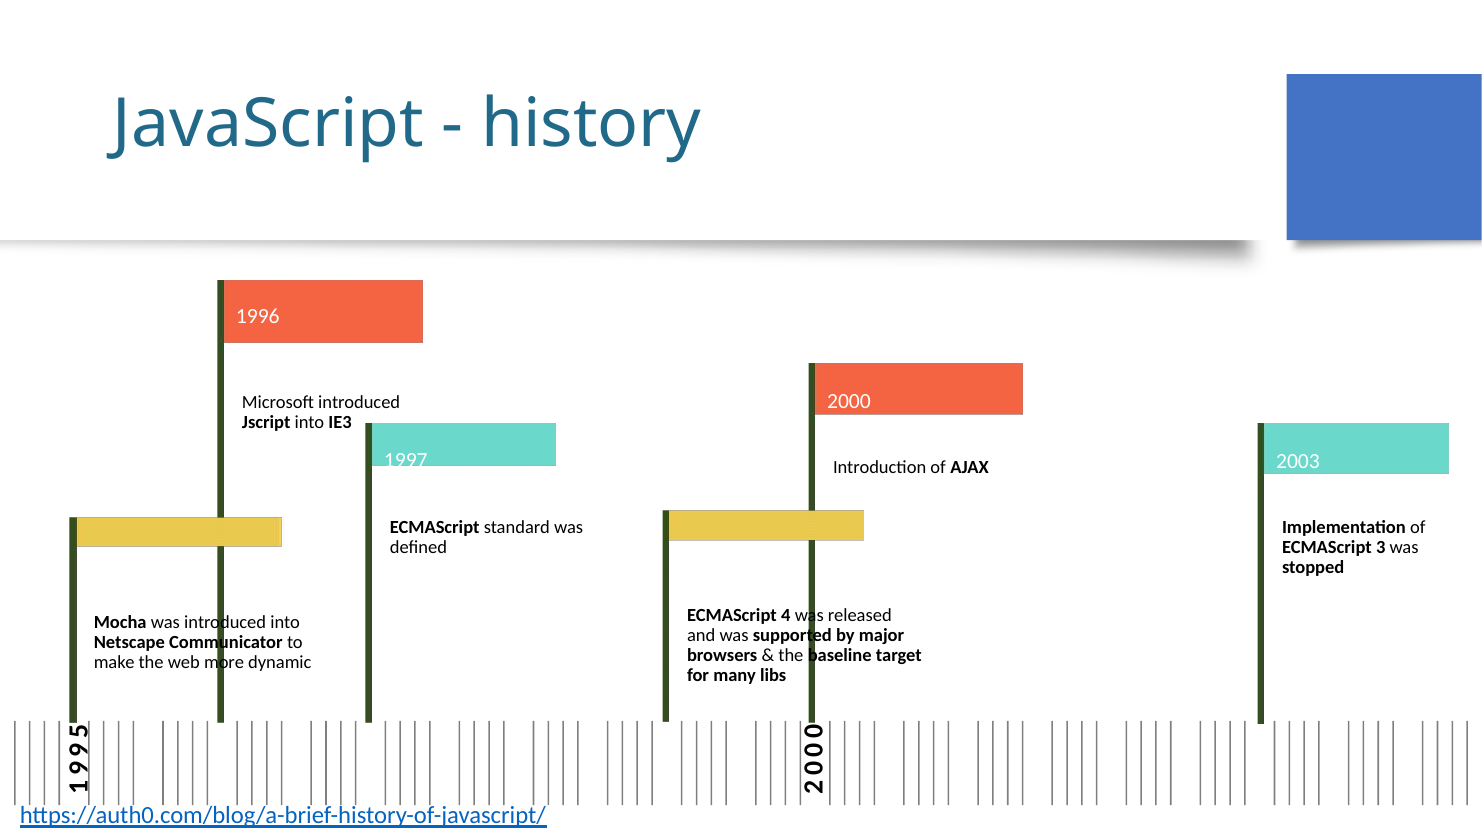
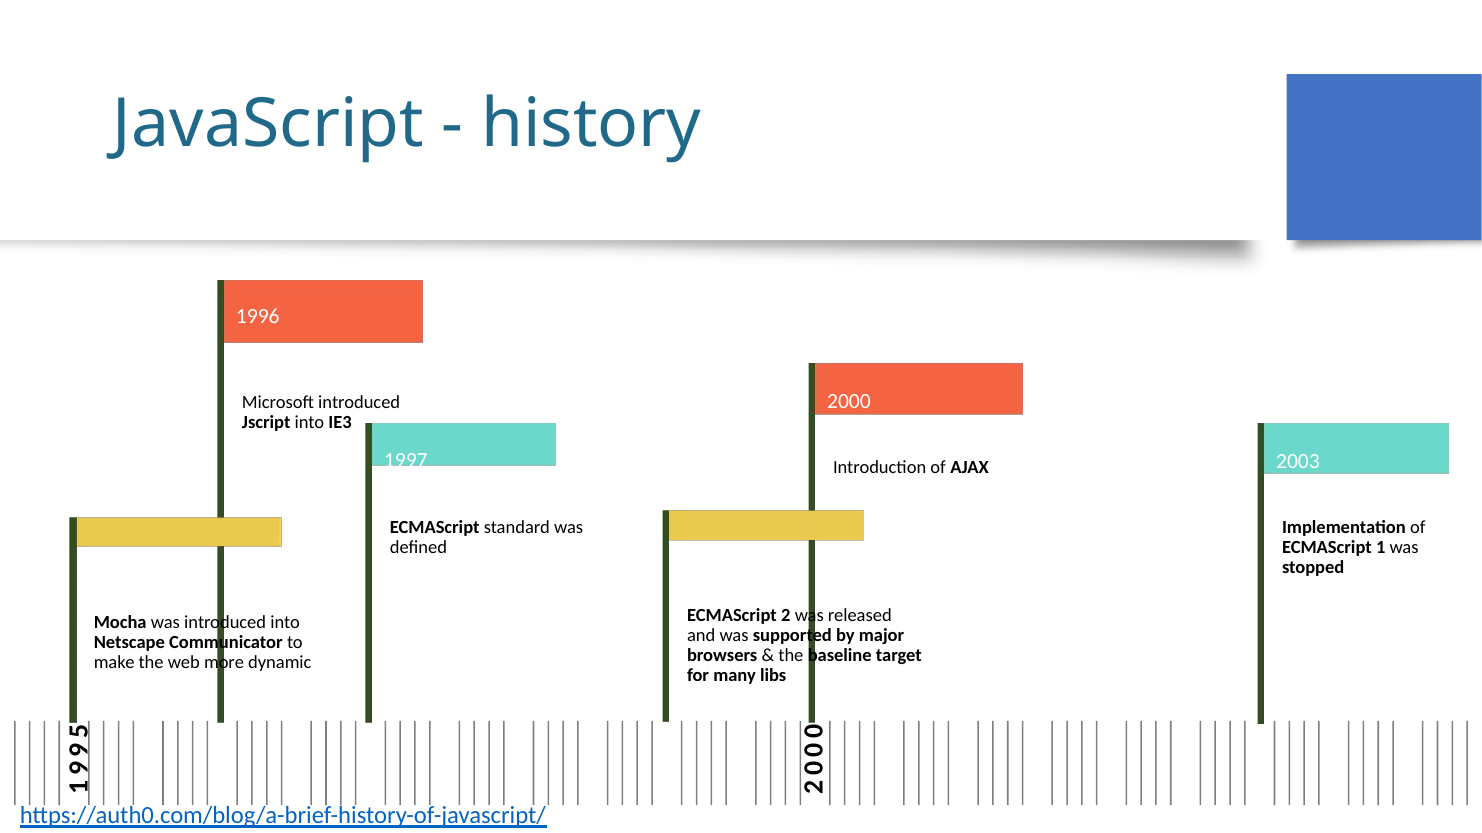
ECMAScript 3: 3 -> 1
ECMAScript 4: 4 -> 2
